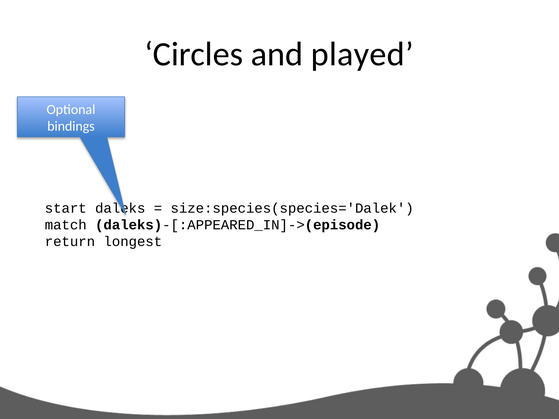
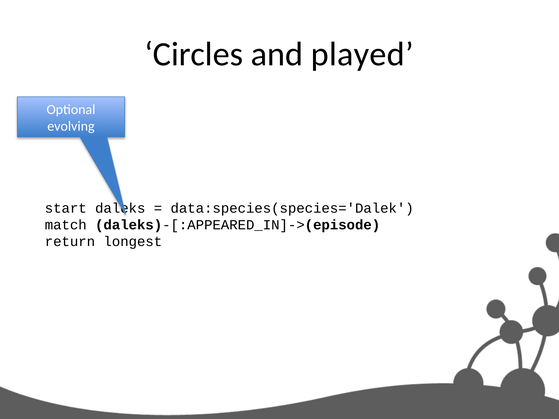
bindings: bindings -> evolving
size:species(species='Dalek: size:species(species='Dalek -> data:species(species='Dalek
